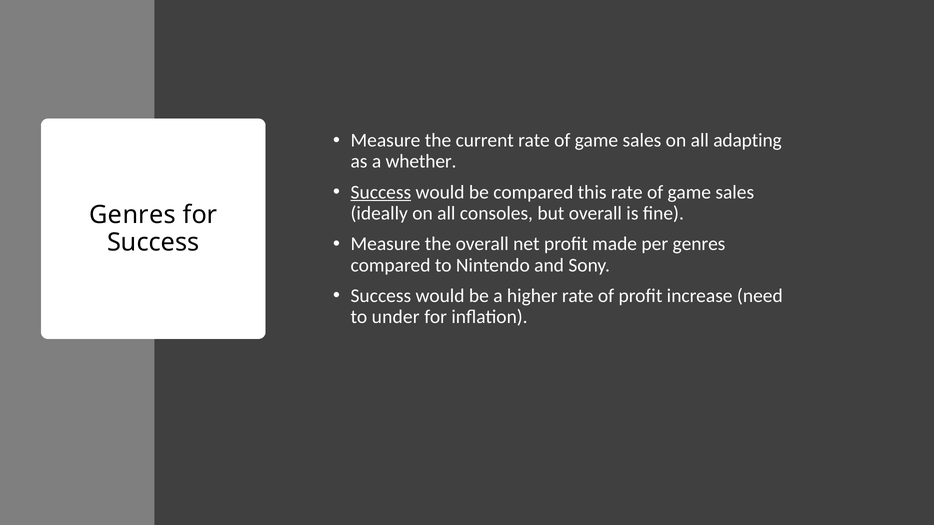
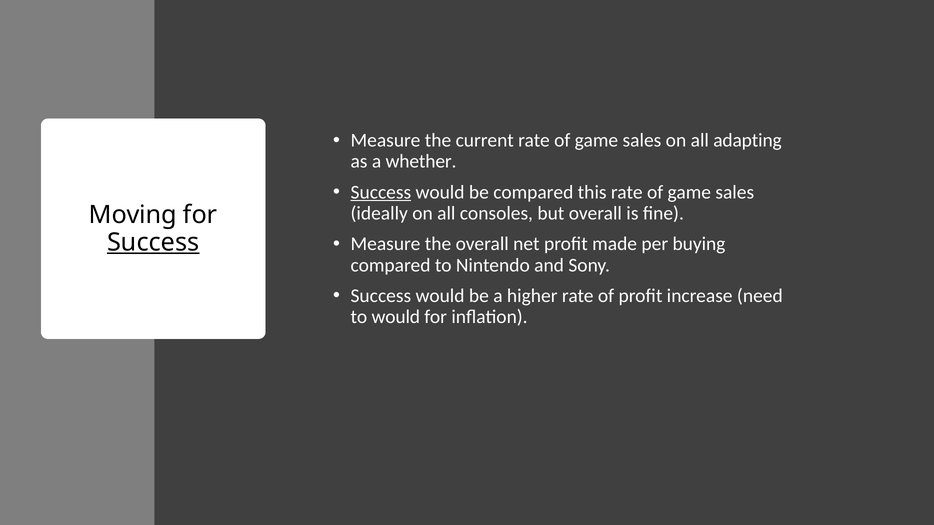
Genres at (133, 215): Genres -> Moving
per genres: genres -> buying
Success at (153, 242) underline: none -> present
to under: under -> would
